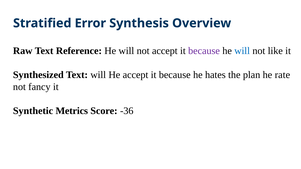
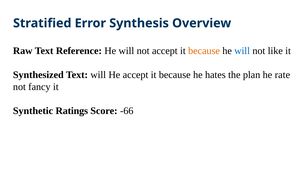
because at (204, 51) colour: purple -> orange
Metrics: Metrics -> Ratings
-36: -36 -> -66
